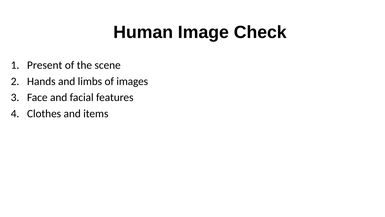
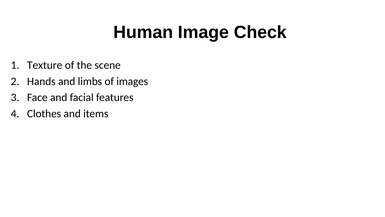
Present: Present -> Texture
